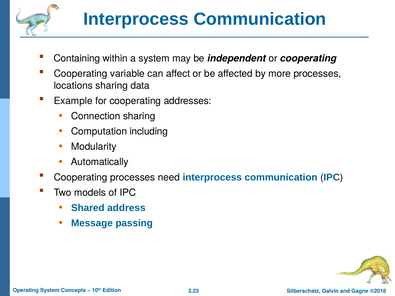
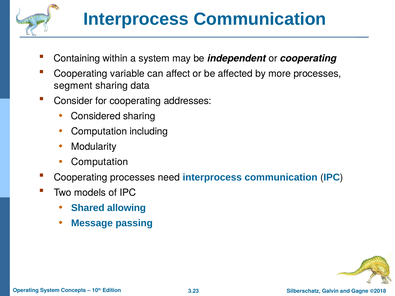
locations: locations -> segment
Example: Example -> Consider
Connection: Connection -> Considered
Automatically at (100, 162): Automatically -> Computation
address: address -> allowing
